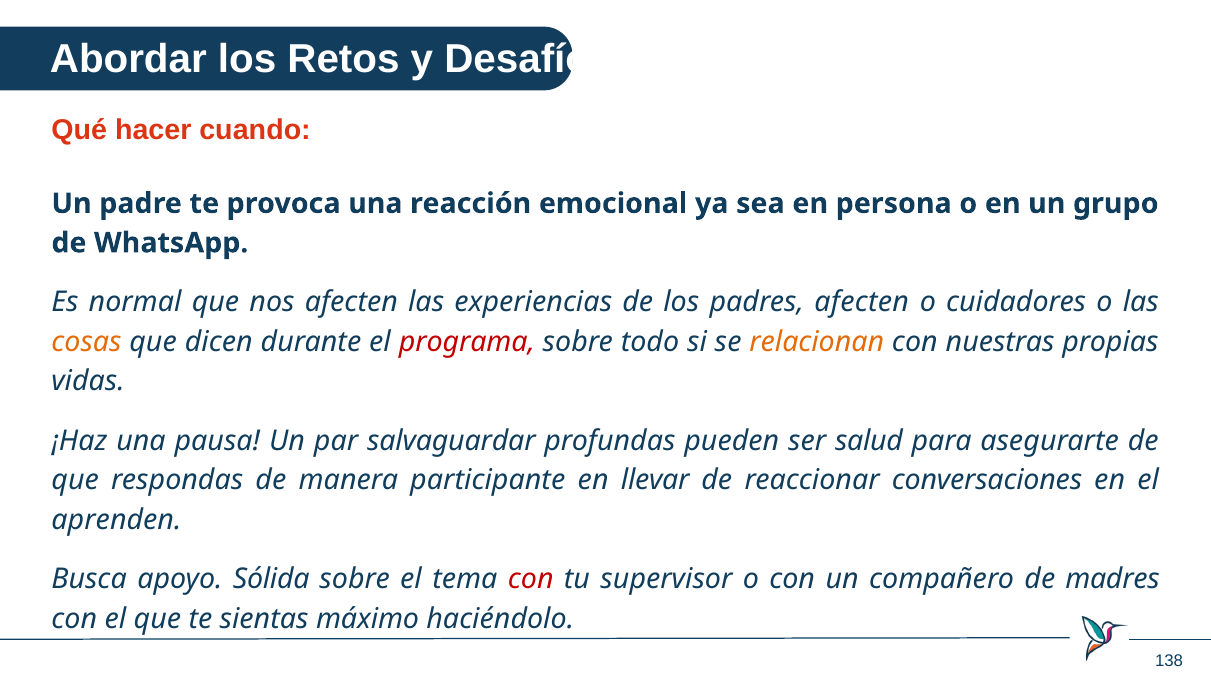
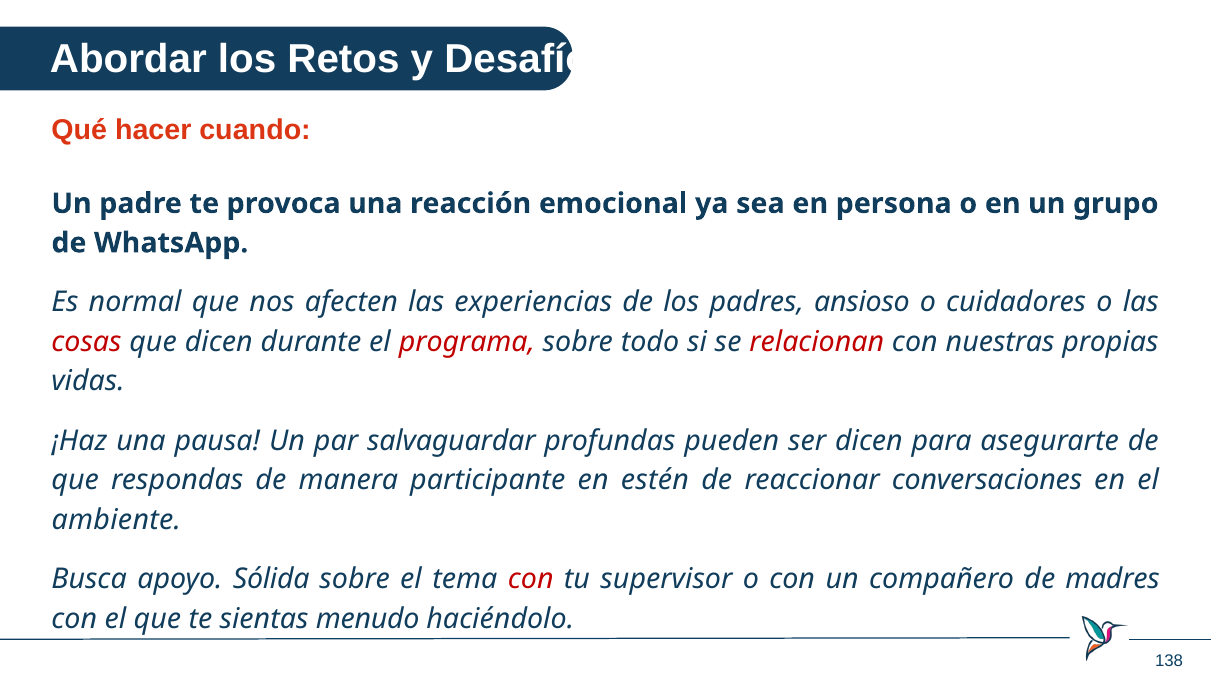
padres afecten: afecten -> ansioso
cosas colour: orange -> red
relacionan colour: orange -> red
ser salud: salud -> dicen
llevar: llevar -> estén
aprenden: aprenden -> ambiente
máximo: máximo -> menudo
